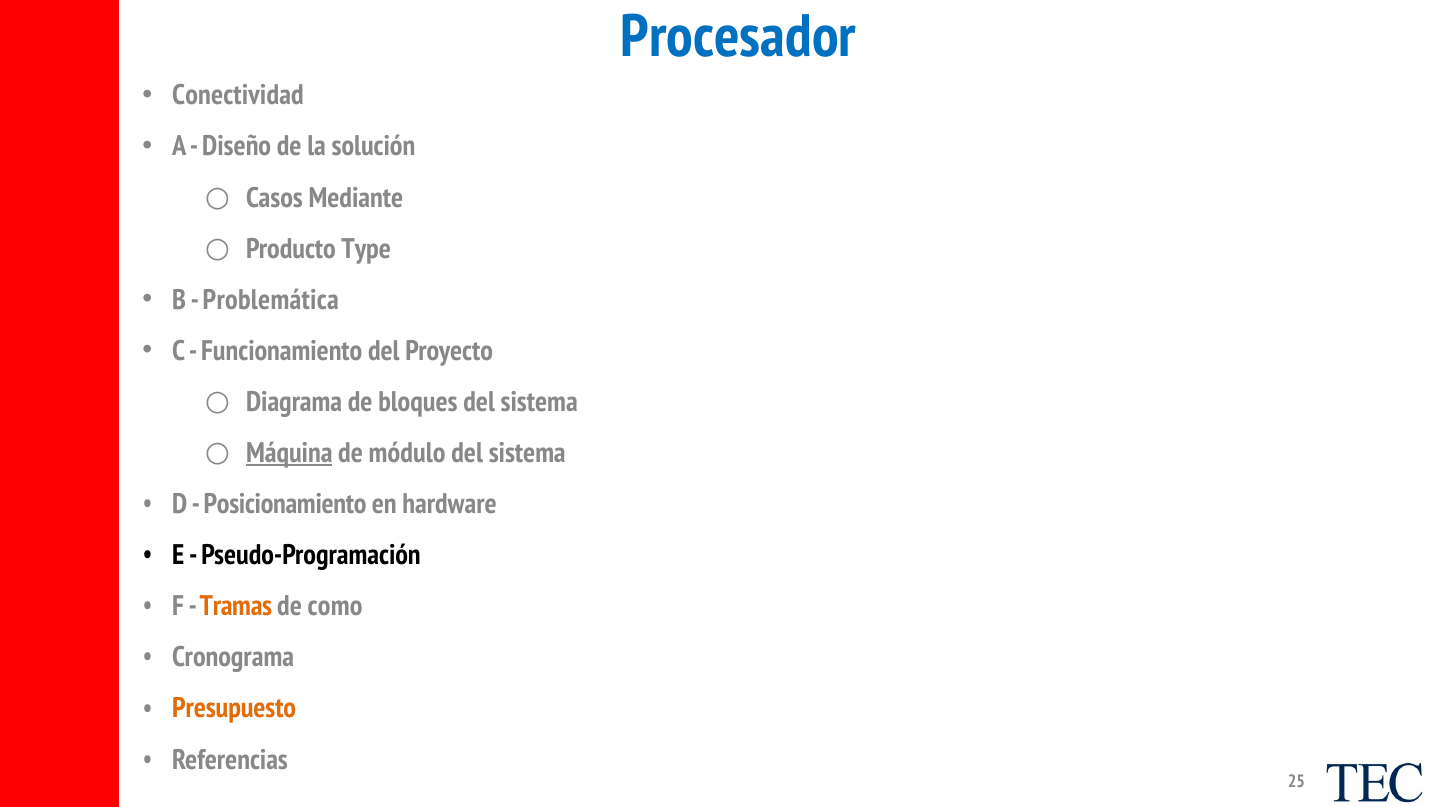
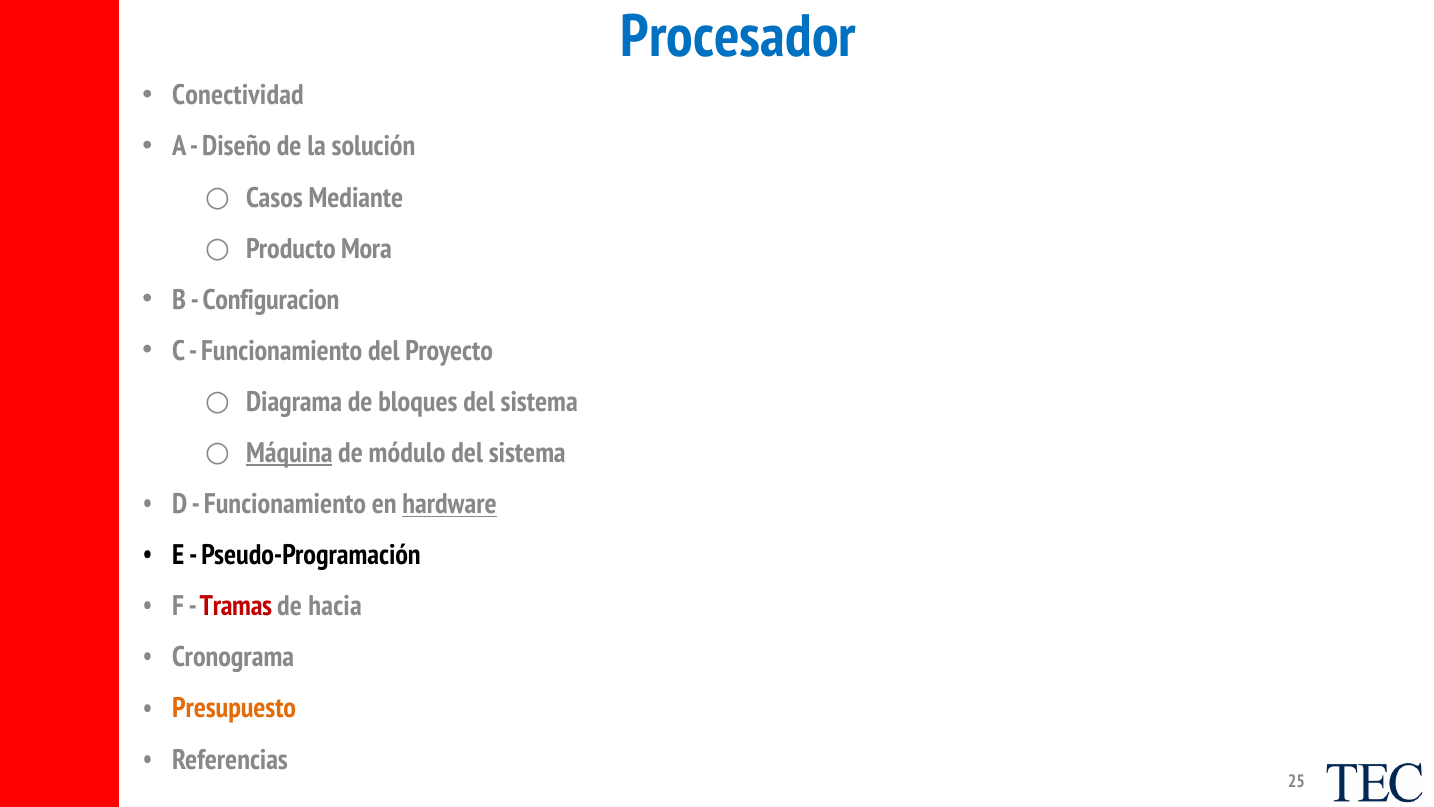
Type: Type -> Mora
Problemática: Problemática -> Configuracion
Posicionamiento at (285, 504): Posicionamiento -> Funcionamiento
hardware underline: none -> present
Tramas colour: orange -> red
como: como -> hacia
